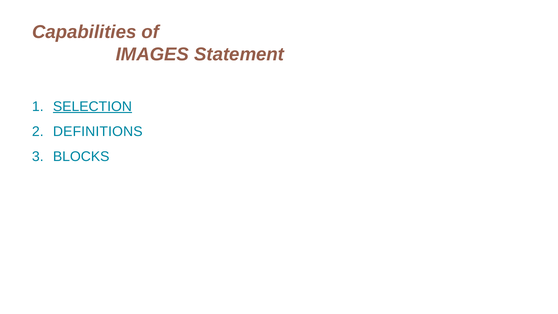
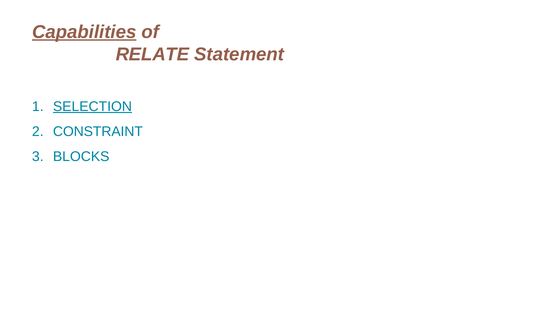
Capabilities underline: none -> present
IMAGES: IMAGES -> RELATE
DEFINITIONS: DEFINITIONS -> CONSTRAINT
